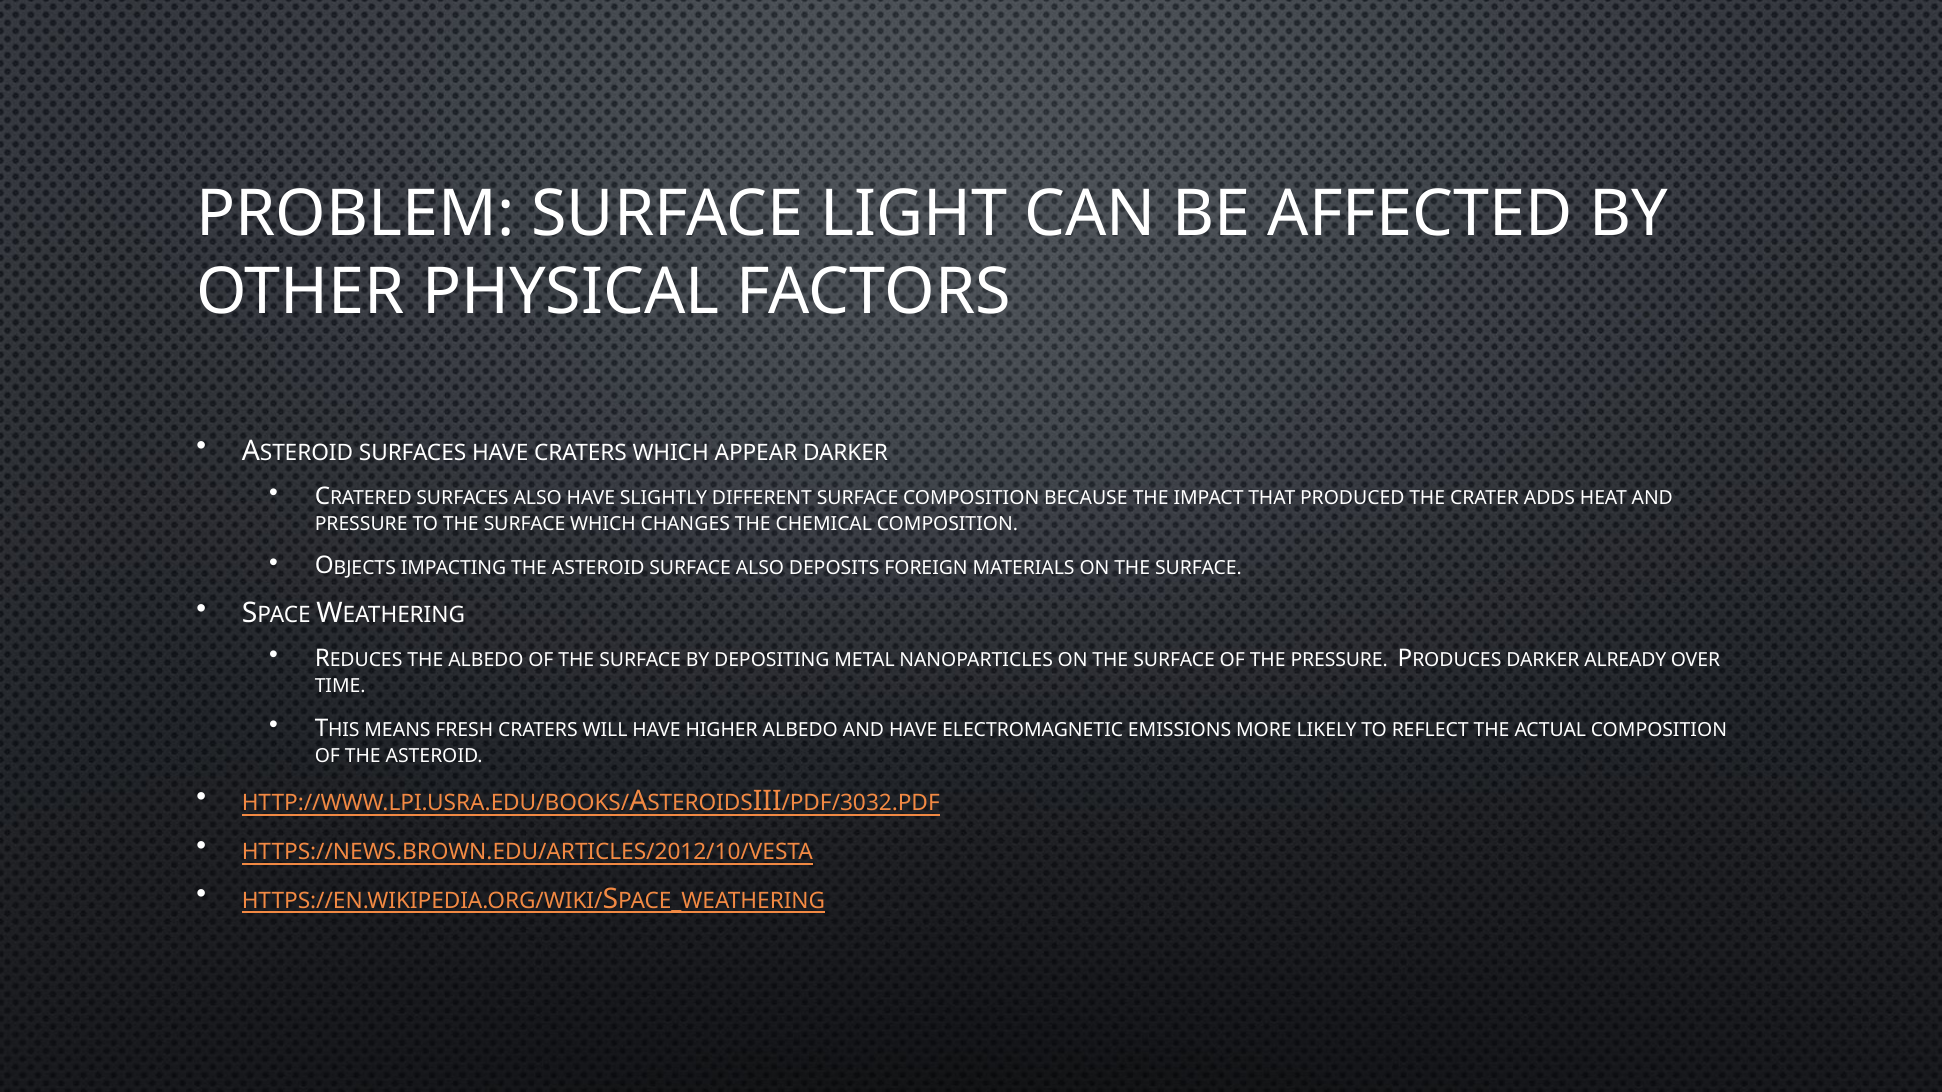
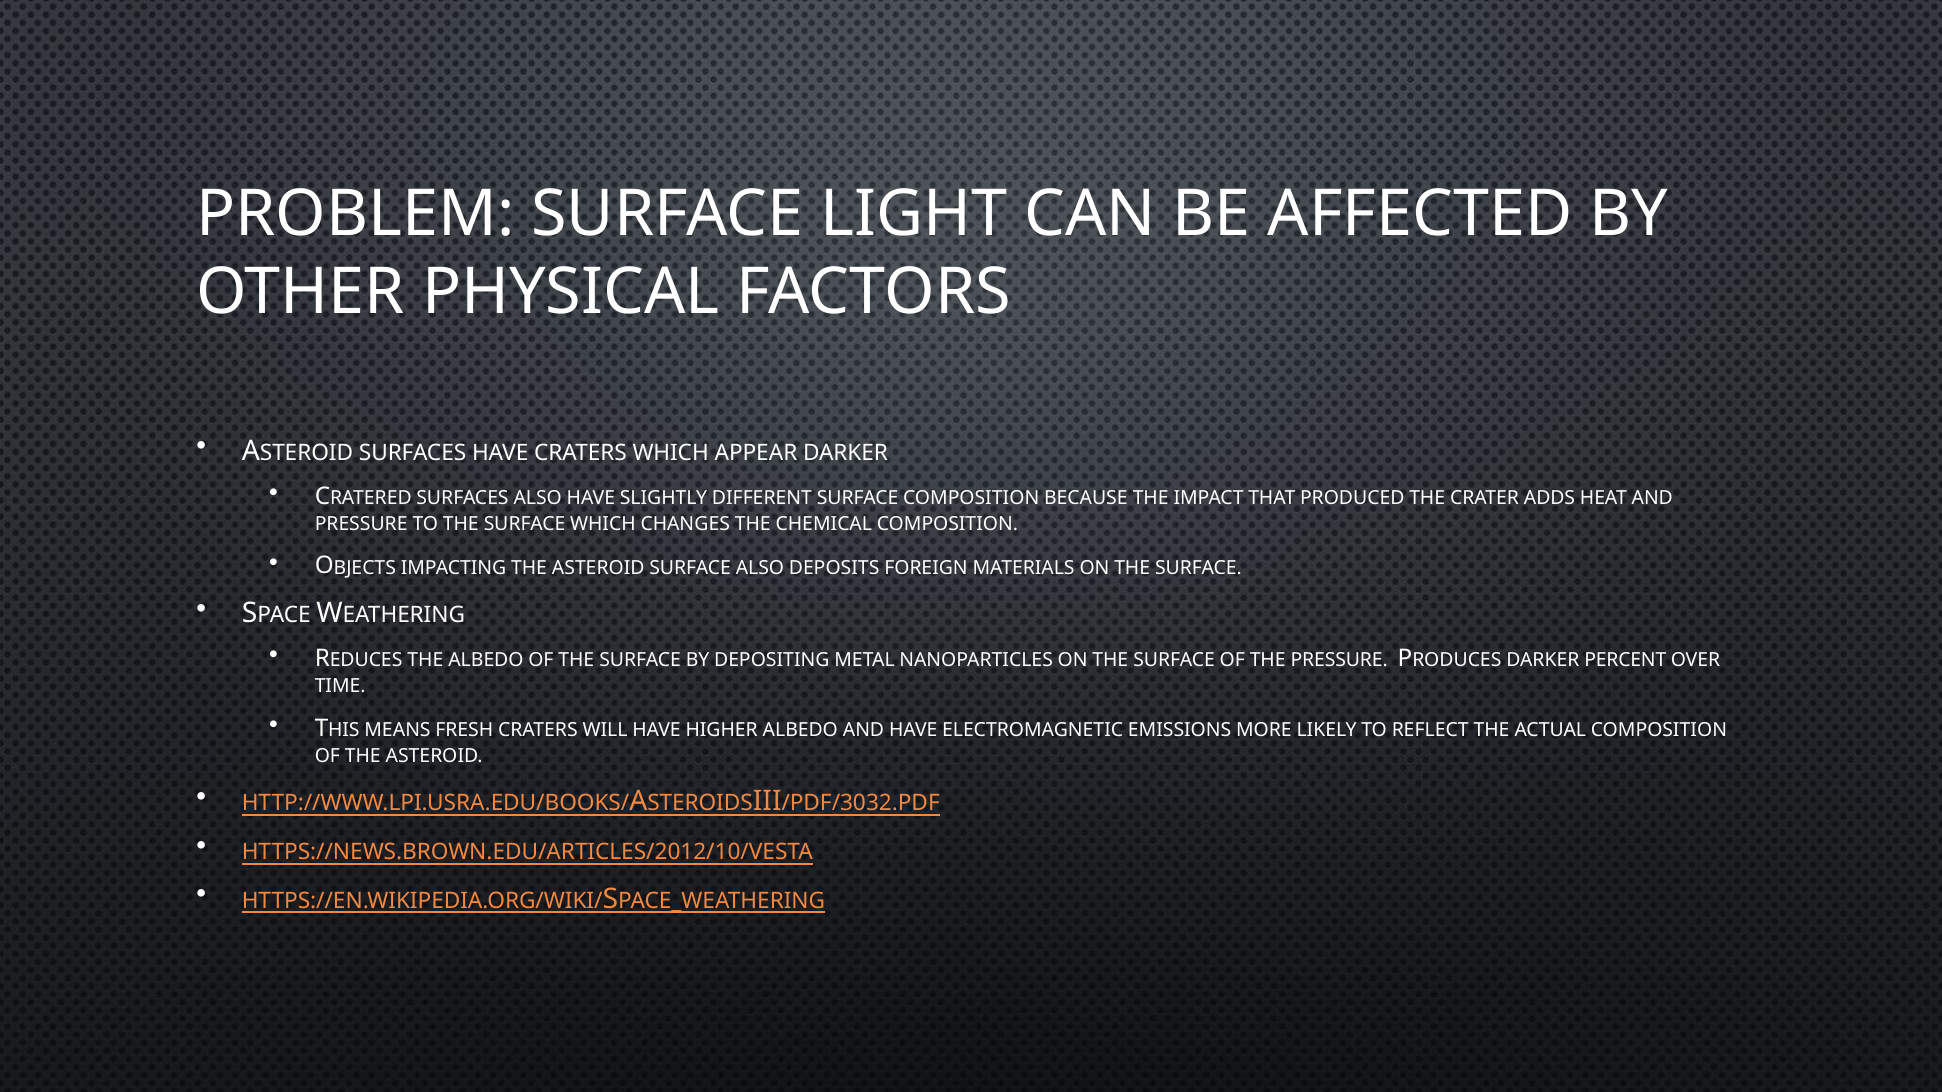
ALREADY: ALREADY -> PERCENT
